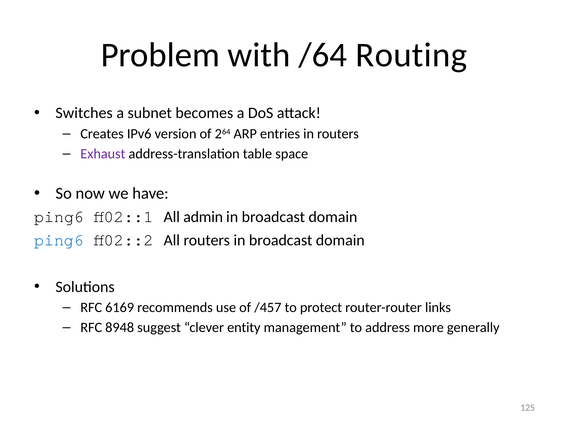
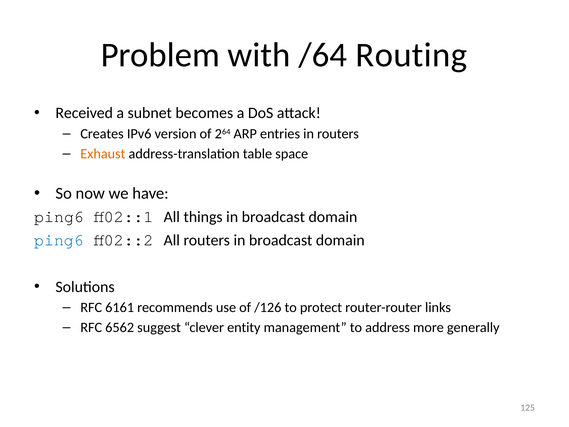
Switches: Switches -> Received
Exhaust colour: purple -> orange
admin: admin -> things
6169: 6169 -> 6161
/457: /457 -> /126
8948: 8948 -> 6562
